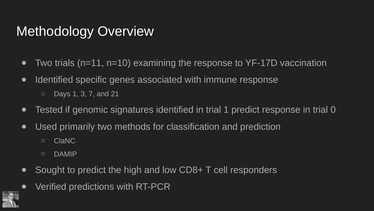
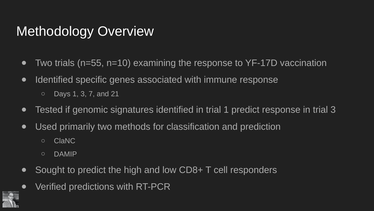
n=11: n=11 -> n=55
trial 0: 0 -> 3
